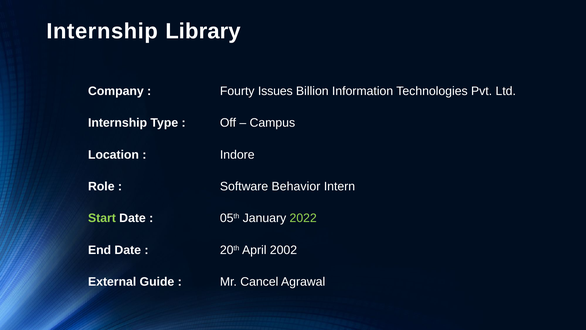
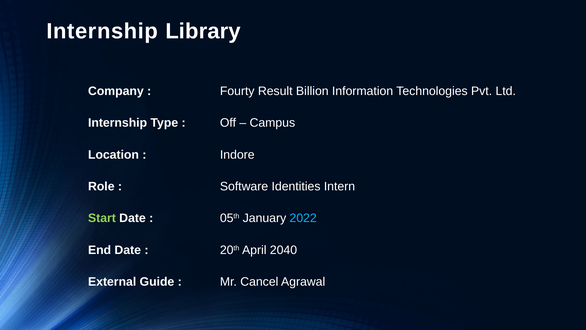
Issues: Issues -> Result
Behavior: Behavior -> Identities
2022 colour: light green -> light blue
2002: 2002 -> 2040
